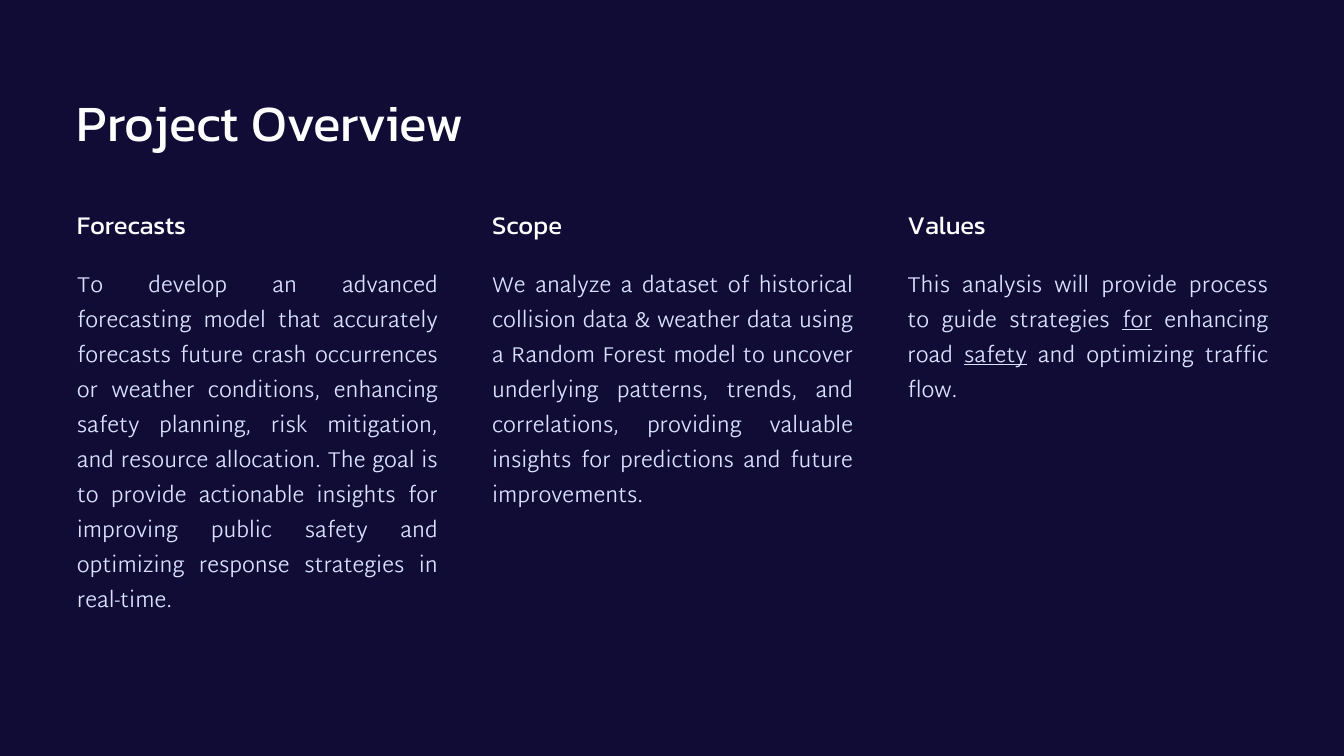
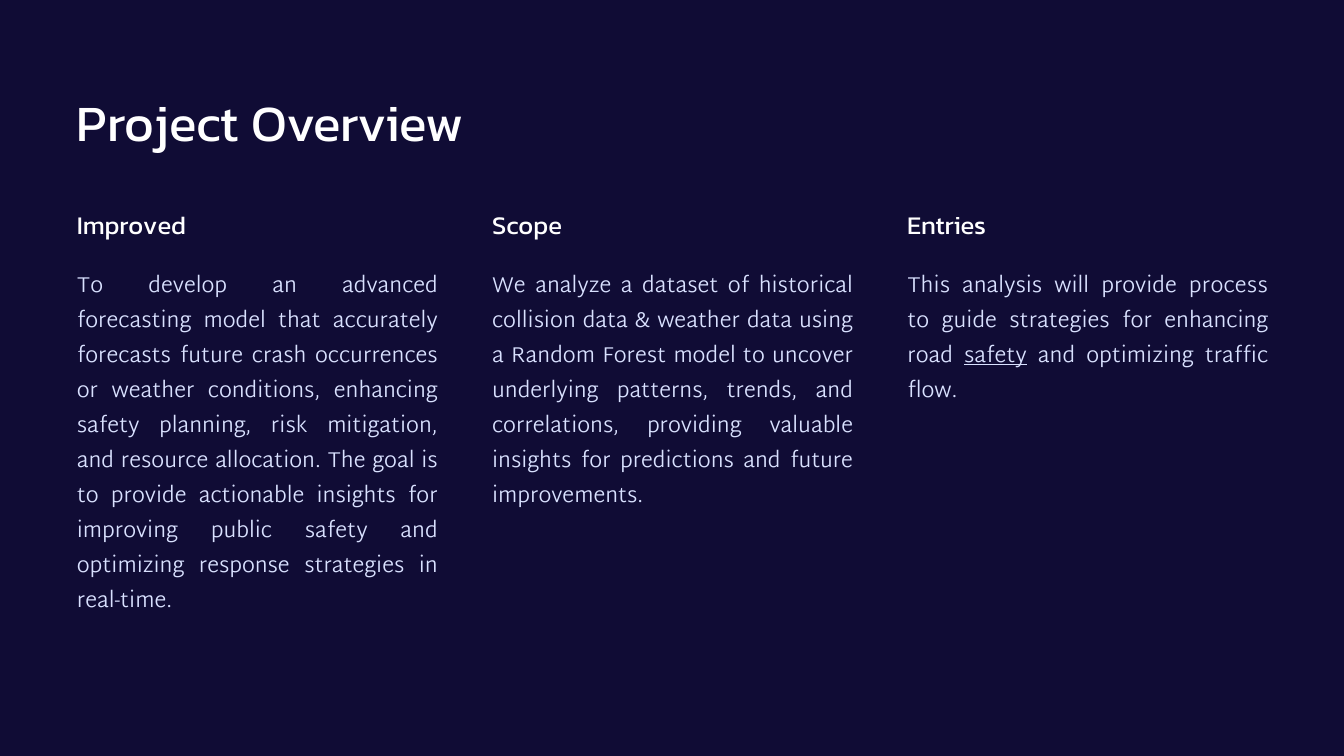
Forecasts at (132, 226): Forecasts -> Improved
Values: Values -> Entries
for at (1137, 320) underline: present -> none
